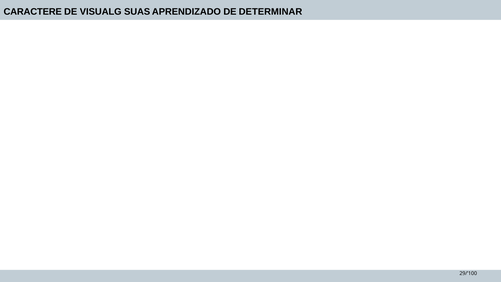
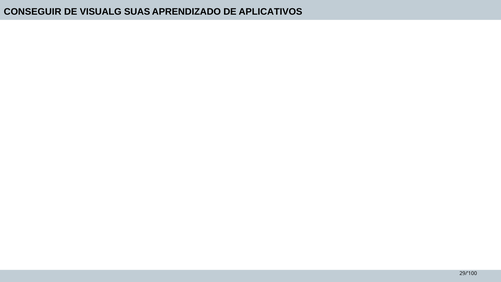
CARACTERE: CARACTERE -> CONSEGUIR
DETERMINAR: DETERMINAR -> APLICATIVOS
